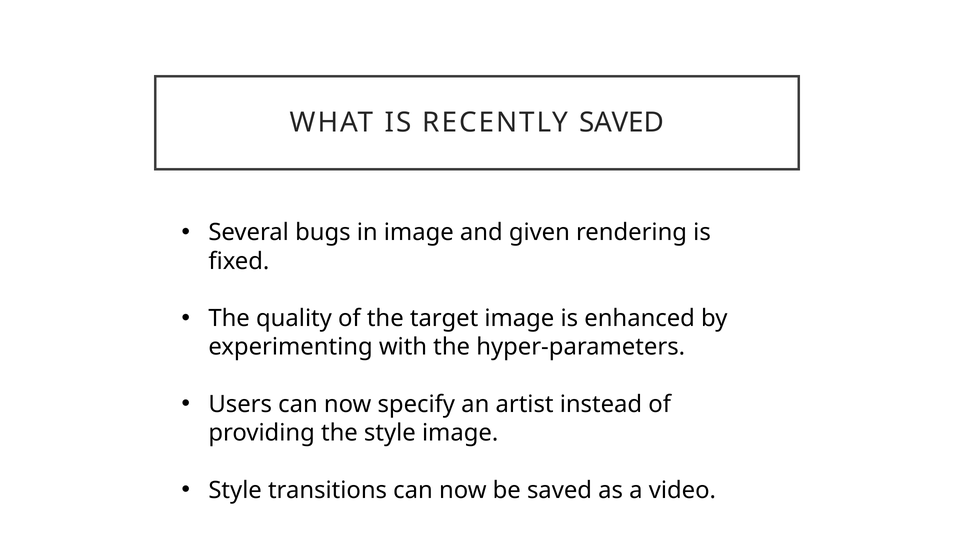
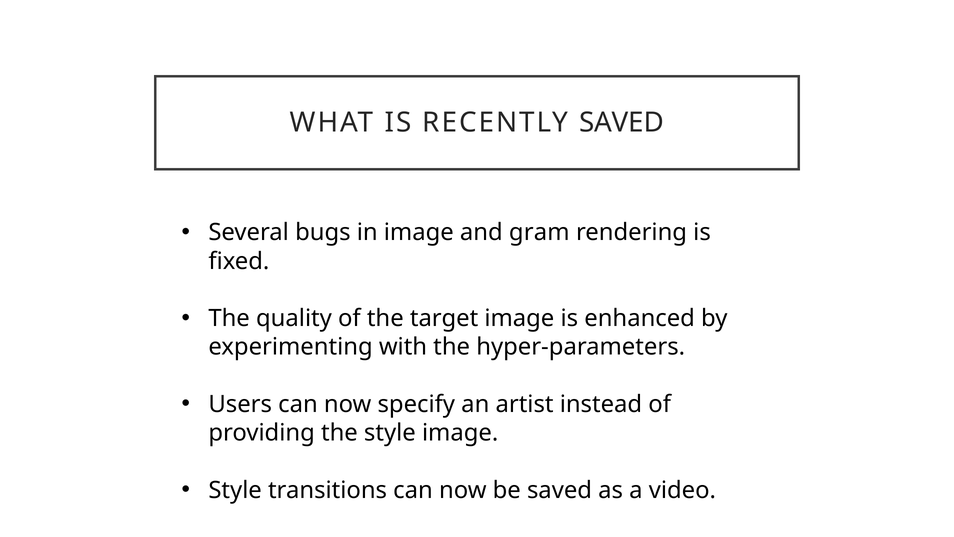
given: given -> gram
